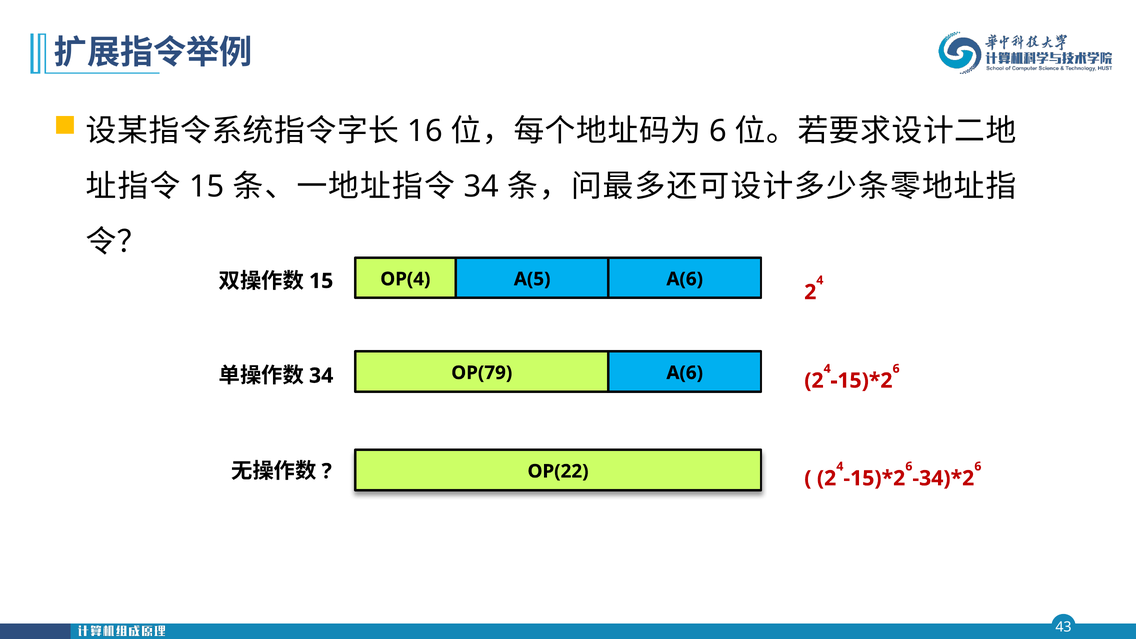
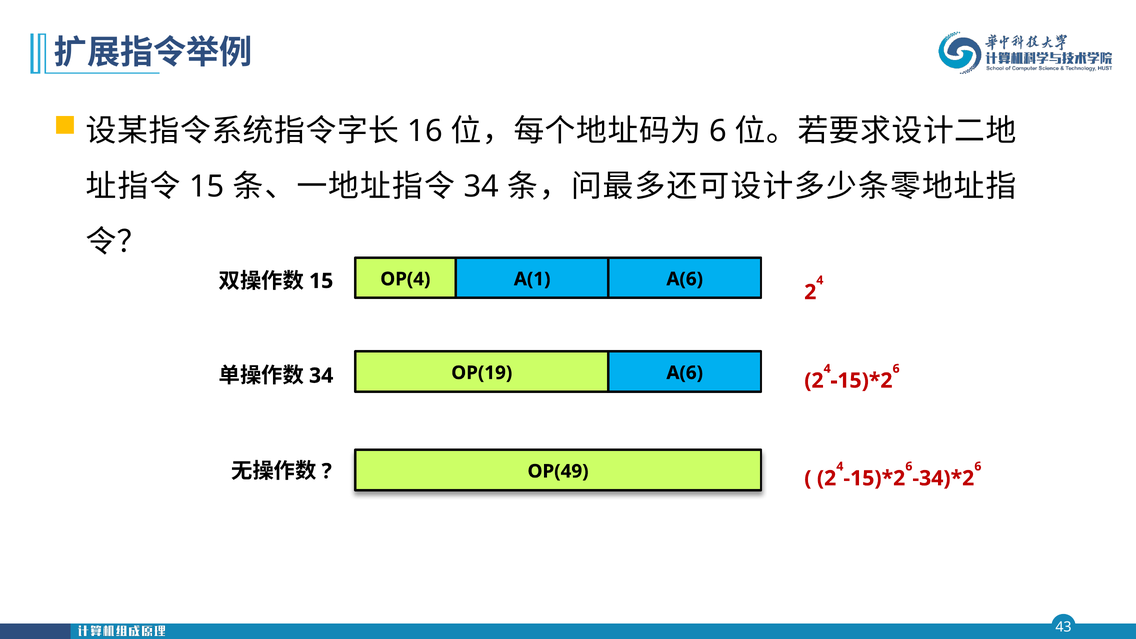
A(5: A(5 -> A(1
OP(79: OP(79 -> OP(19
OP(22: OP(22 -> OP(49
